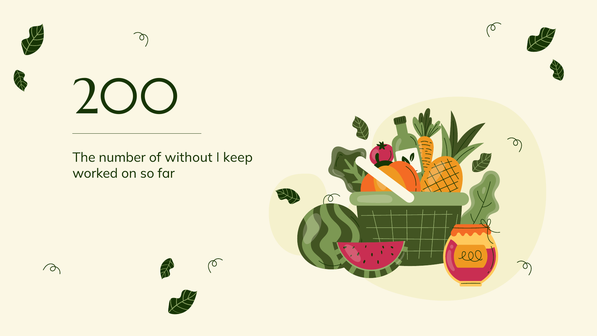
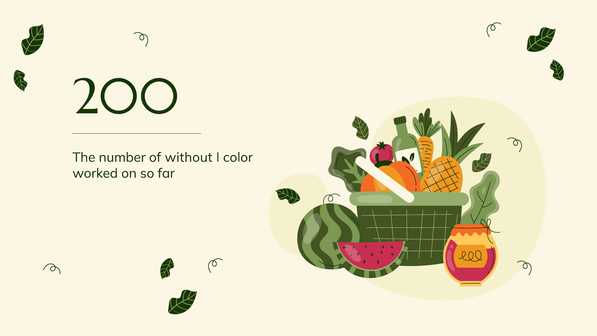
keep: keep -> color
